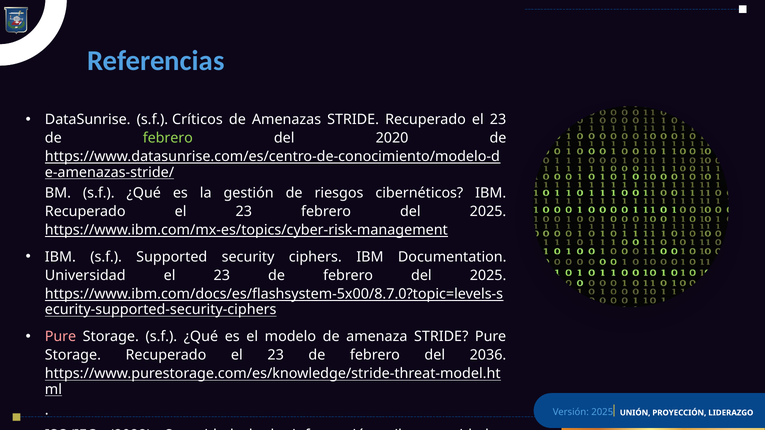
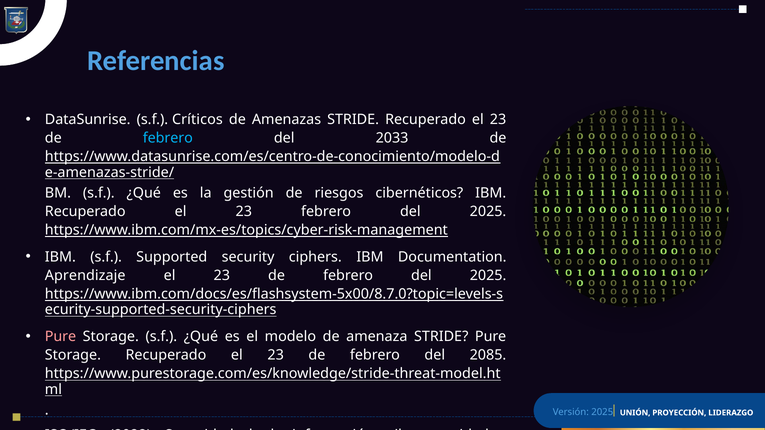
febrero at (168, 138) colour: light green -> light blue
2020: 2020 -> 2033
Universidad: Universidad -> Aprendizaje
2036: 2036 -> 2085
